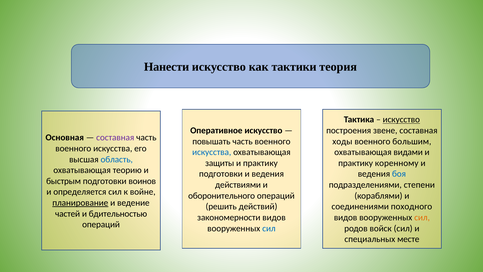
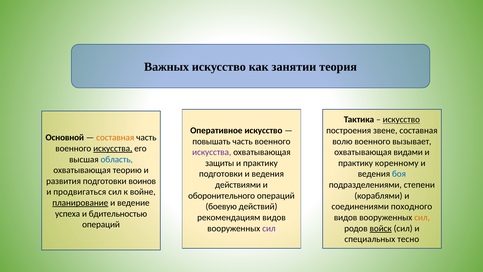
Нанести: Нанести -> Важных
тактики: тактики -> занятии
Основная: Основная -> Основной
составная at (115, 137) colour: purple -> orange
ходы: ходы -> волю
большим: большим -> вызывает
искусства at (113, 148) underline: none -> present
искусства at (212, 152) colour: blue -> purple
быстрым: быстрым -> развития
определяется: определяется -> продвигаться
решить: решить -> боевую
частей: частей -> успеха
закономерности: закономерности -> рекомендациям
сил at (269, 228) colour: blue -> purple
войск underline: none -> present
месте: месте -> тесно
